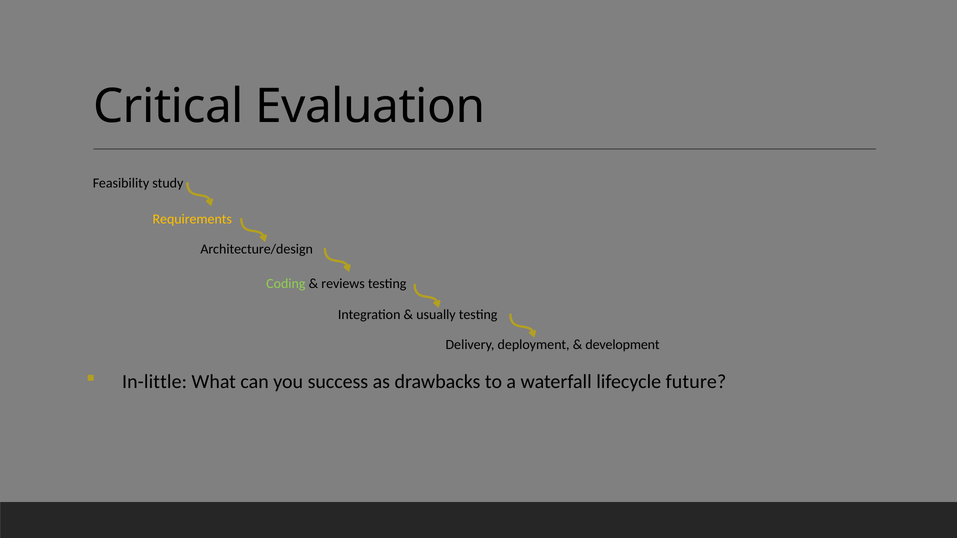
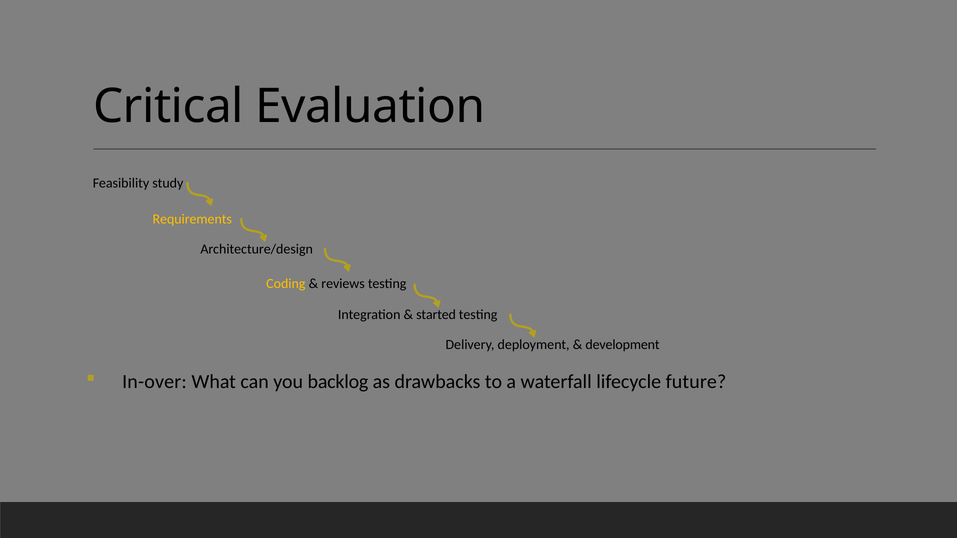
Coding colour: light green -> yellow
usually: usually -> started
In-little: In-little -> In-over
success: success -> backlog
